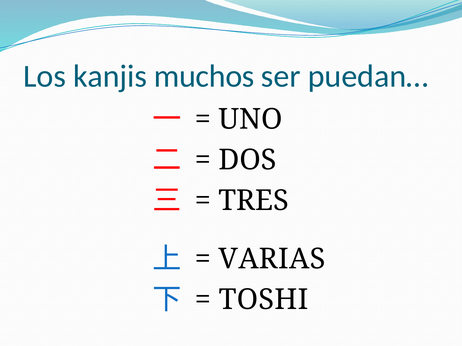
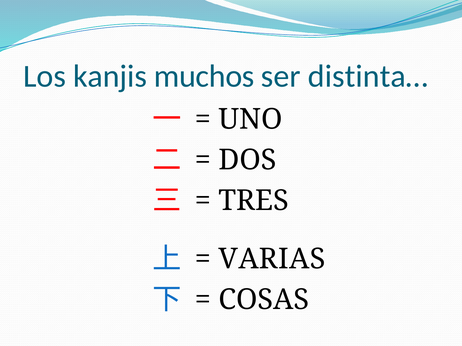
puedan…: puedan… -> distinta…
TOSHI: TOSHI -> COSAS
